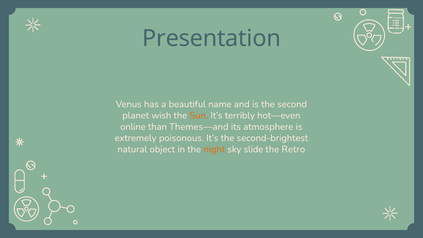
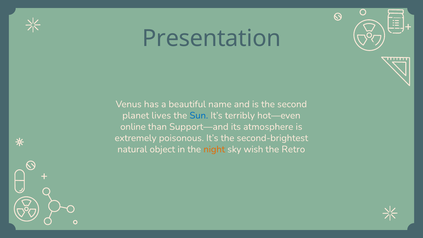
wish: wish -> lives
Sun colour: orange -> blue
Themes—and: Themes—and -> Support—and
slide: slide -> wish
